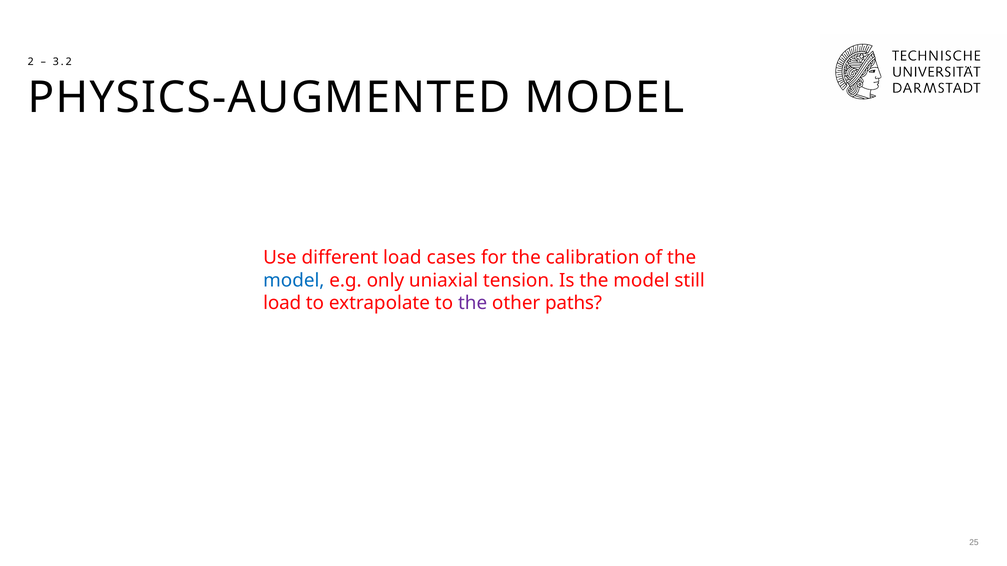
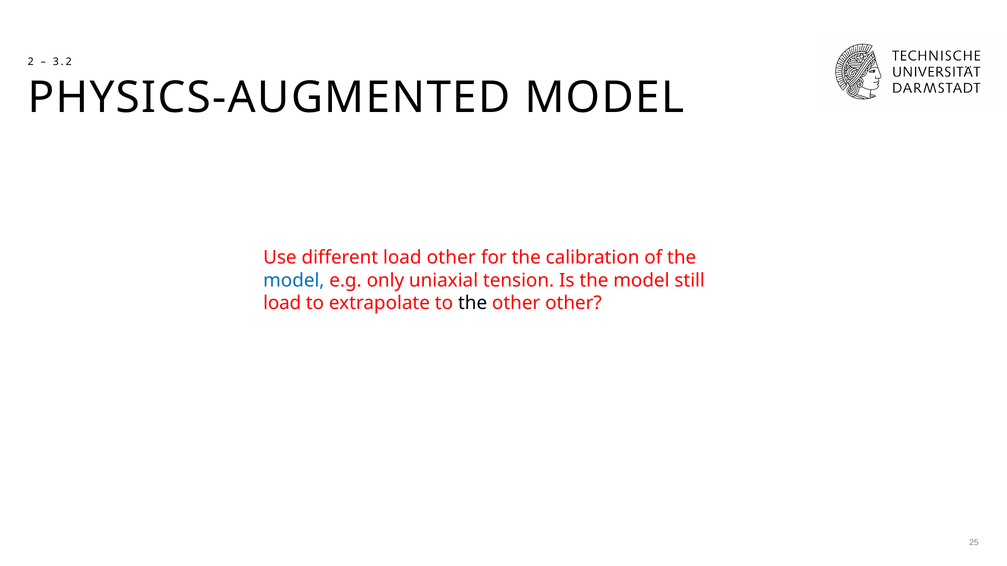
load cases: cases -> other
the at (473, 303) colour: purple -> black
other paths: paths -> other
